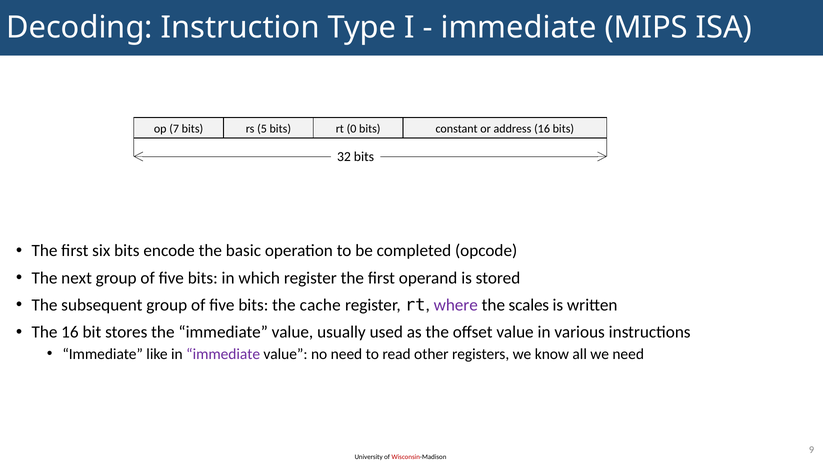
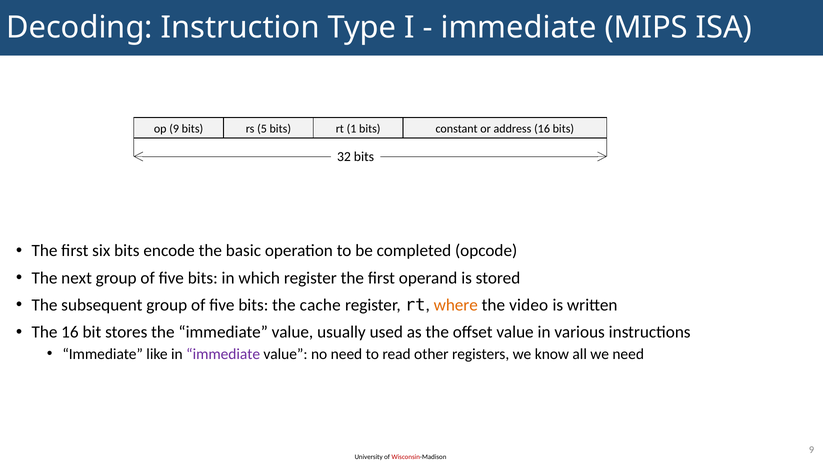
op 7: 7 -> 9
0: 0 -> 1
where colour: purple -> orange
scales: scales -> video
